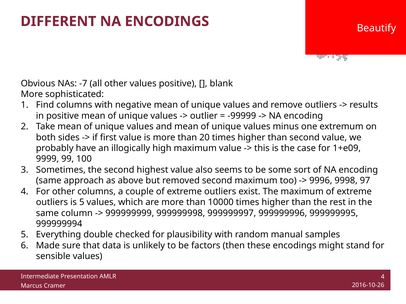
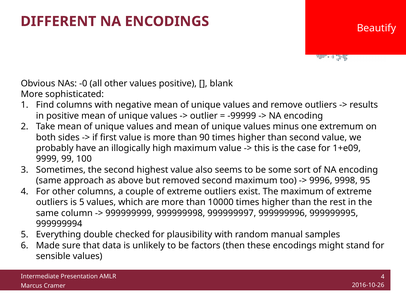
-7: -7 -> -0
20: 20 -> 90
97: 97 -> 95
